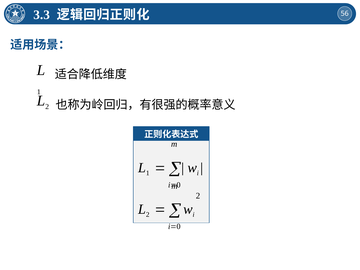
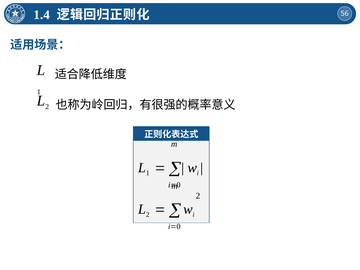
3.3: 3.3 -> 1.4
